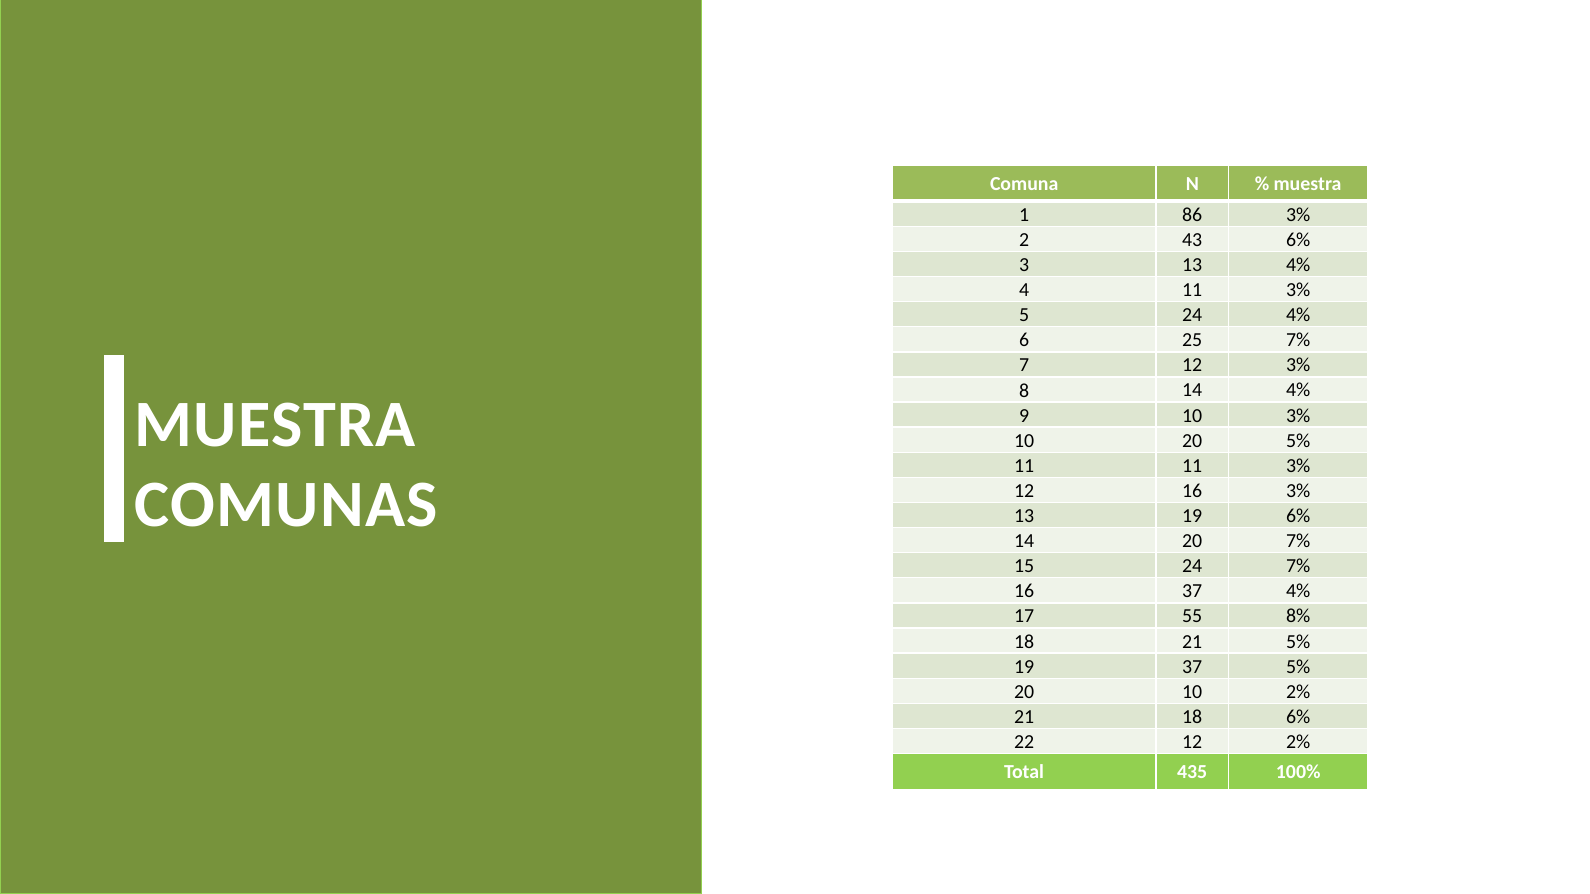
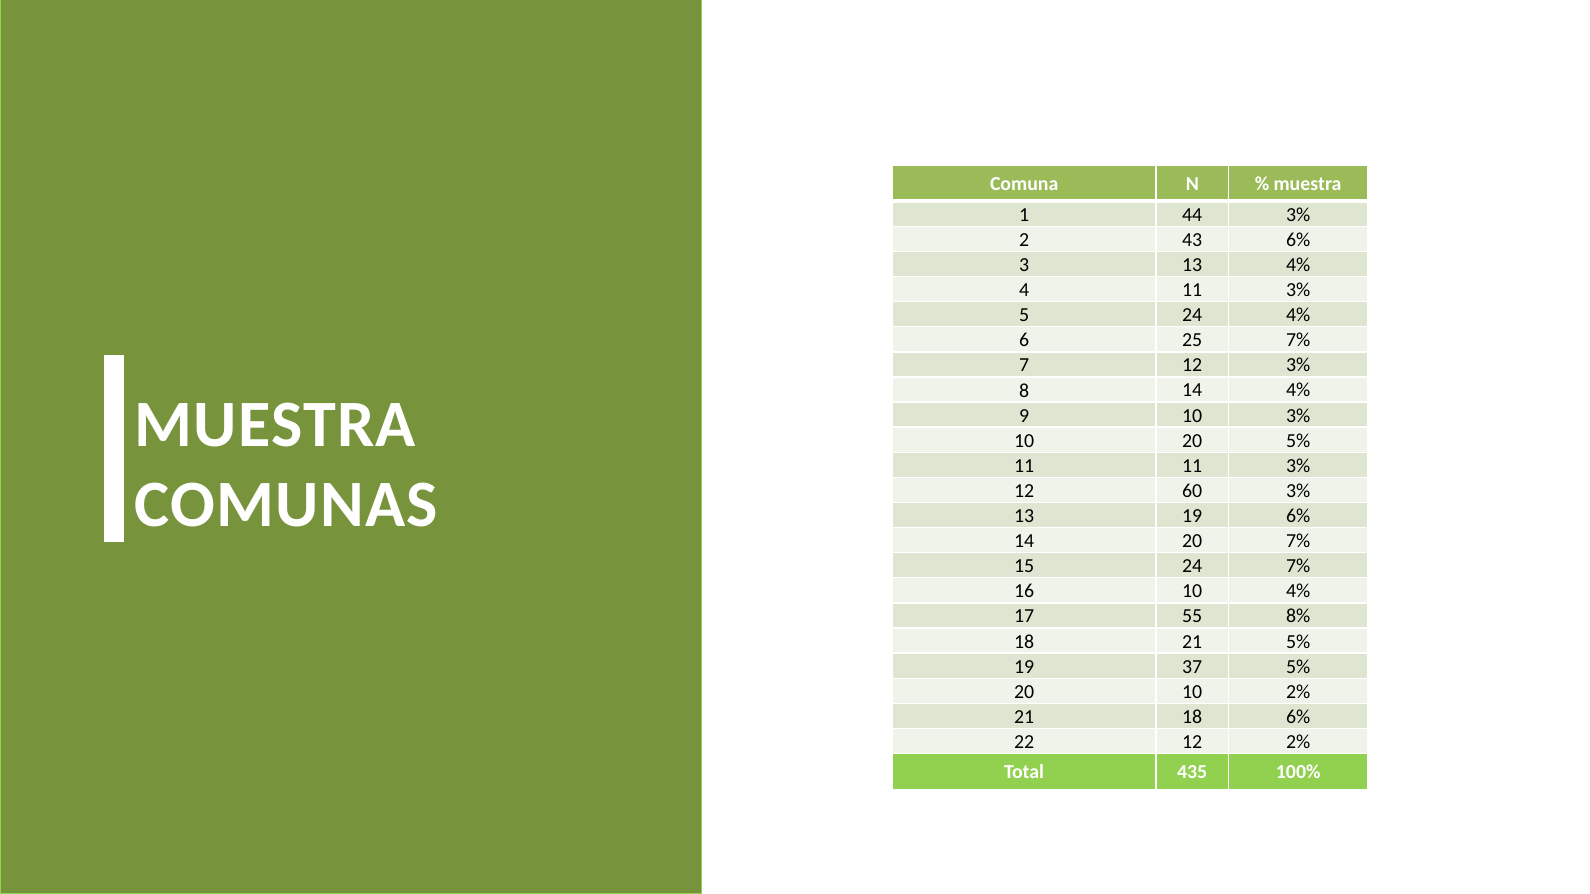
86: 86 -> 44
12 16: 16 -> 60
16 37: 37 -> 10
